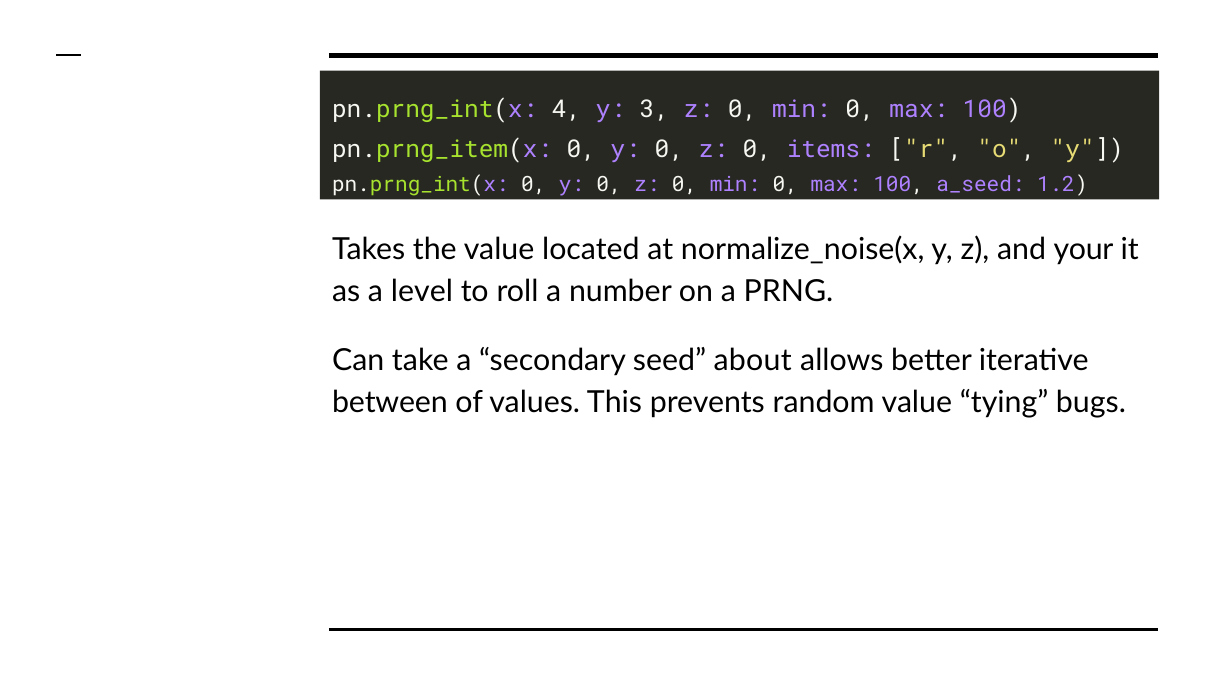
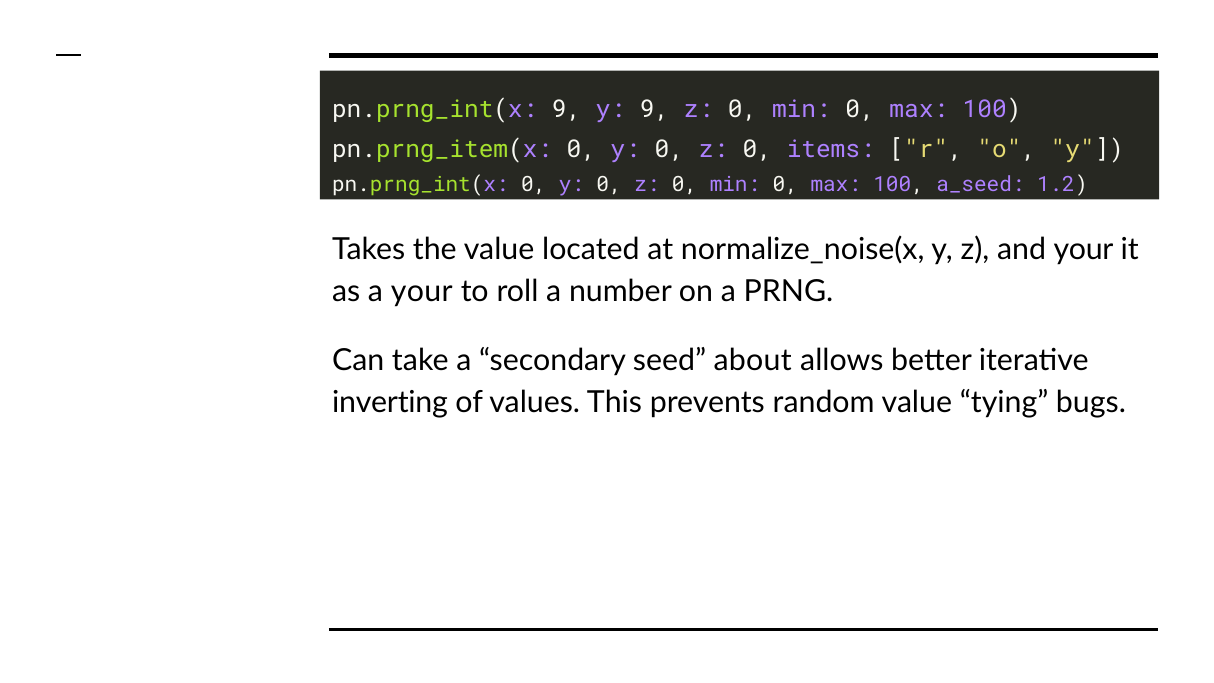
pn.prng_int(x 4: 4 -> 9
y 3: 3 -> 9
a level: level -> your
between: between -> inverting
